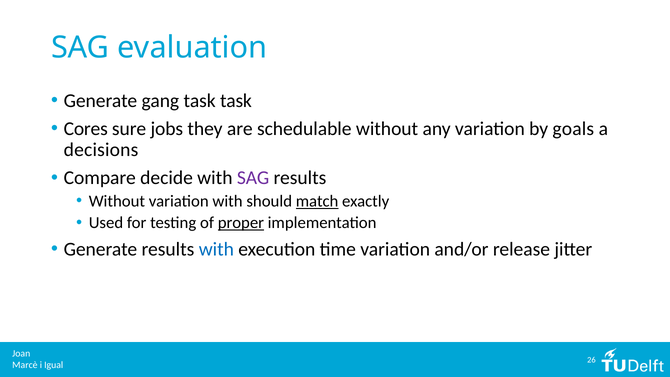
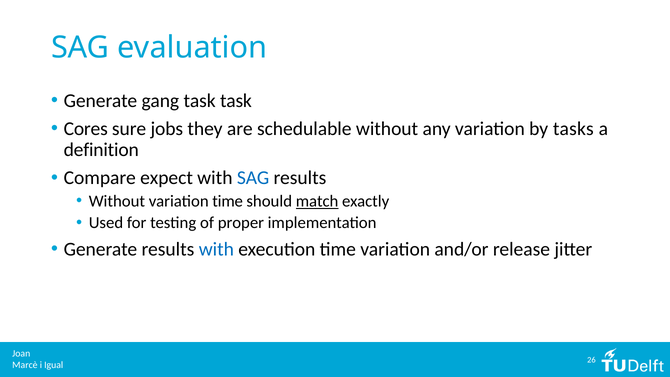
goals: goals -> tasks
decisions: decisions -> definition
decide: decide -> expect
SAG at (253, 178) colour: purple -> blue
variation with: with -> time
proper underline: present -> none
